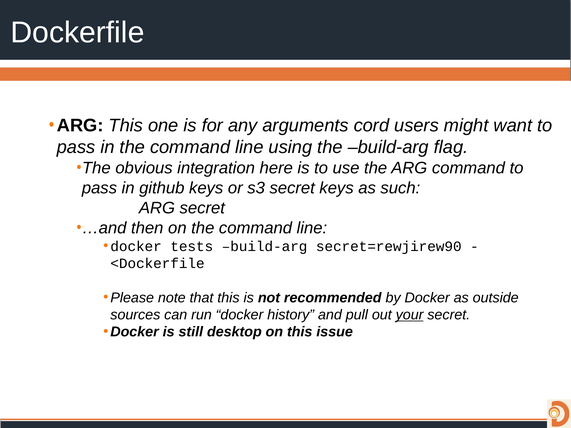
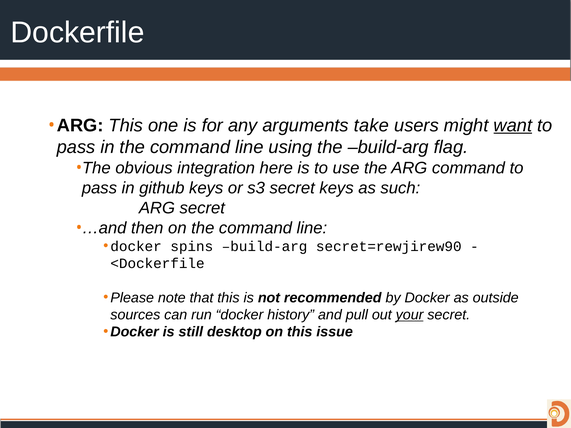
cord: cord -> take
want underline: none -> present
tests: tests -> spins
